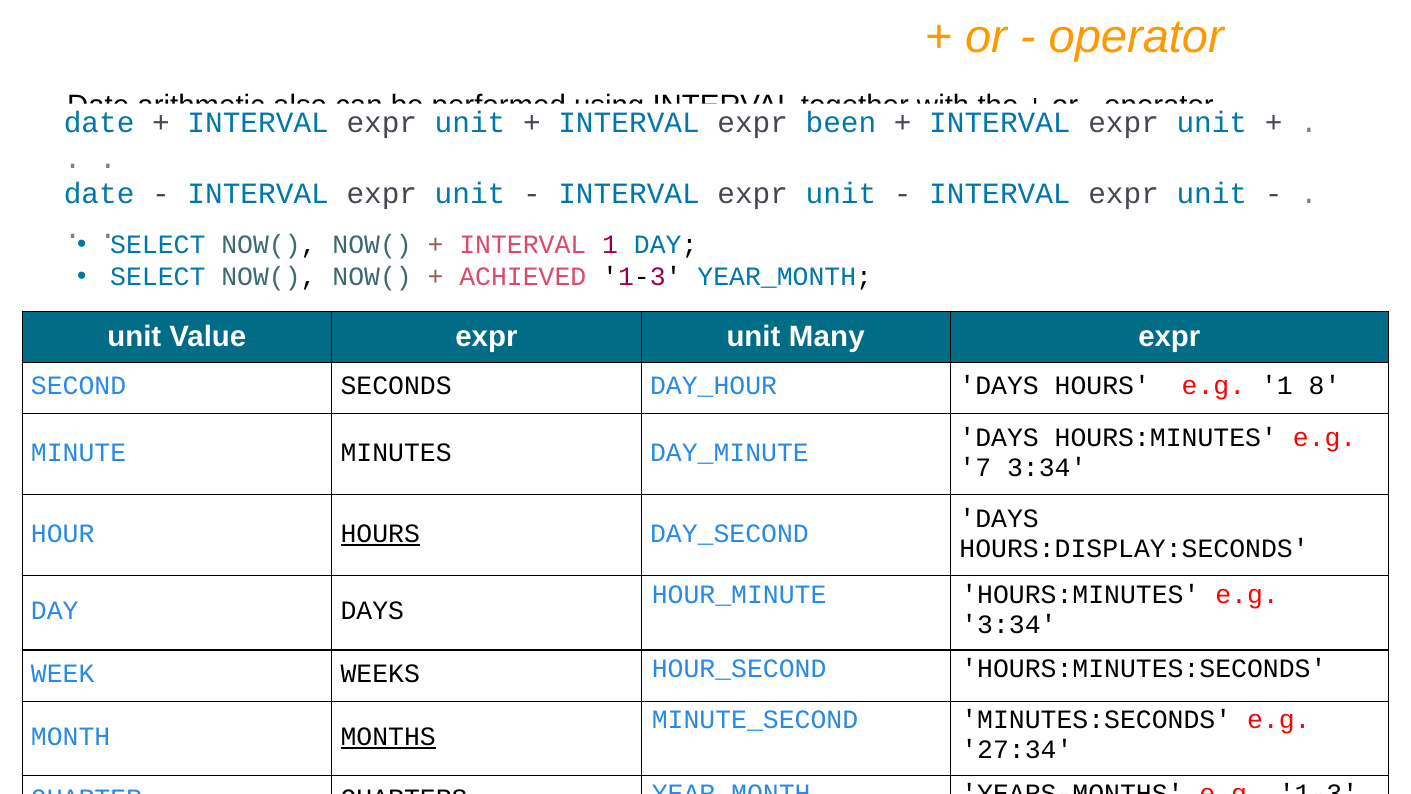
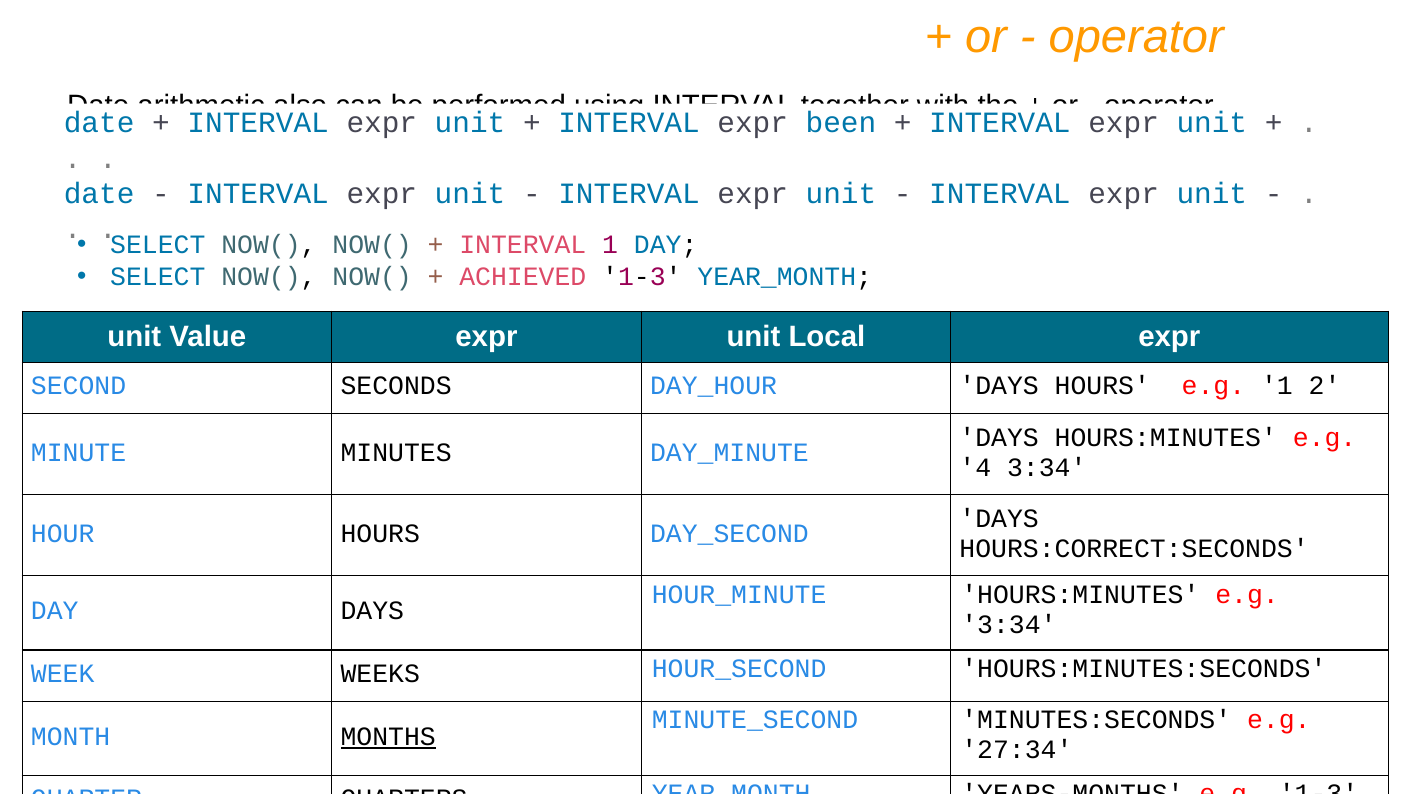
Many: Many -> Local
8: 8 -> 2
7: 7 -> 4
HOURS at (380, 533) underline: present -> none
HOURS:DISPLAY:SECONDS: HOURS:DISPLAY:SECONDS -> HOURS:CORRECT:SECONDS
